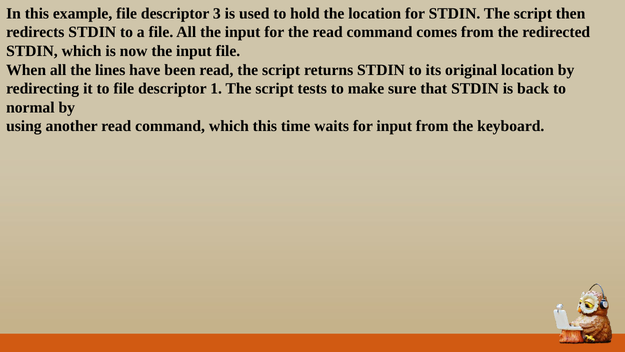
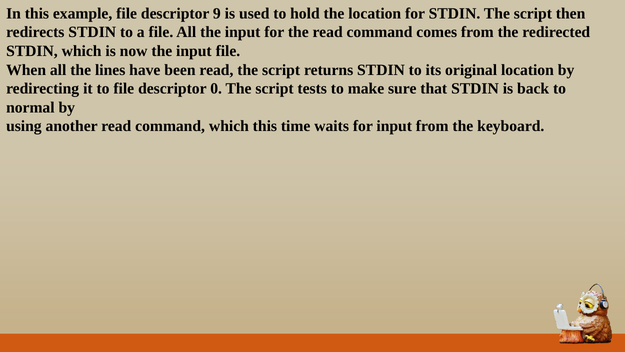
3: 3 -> 9
1: 1 -> 0
